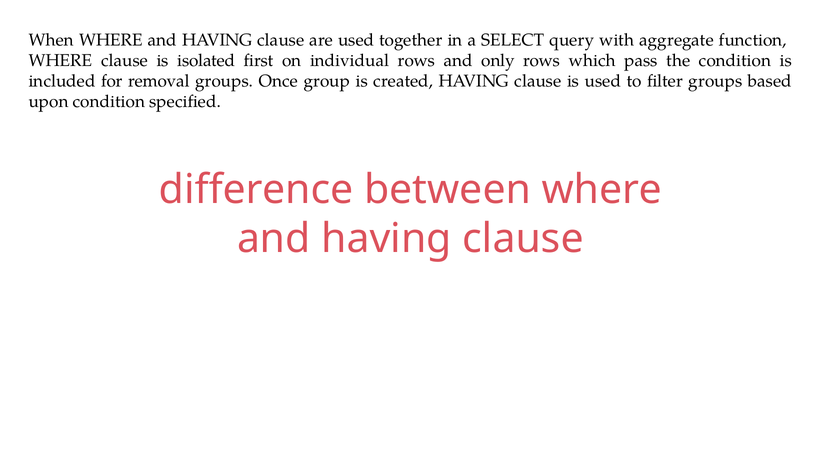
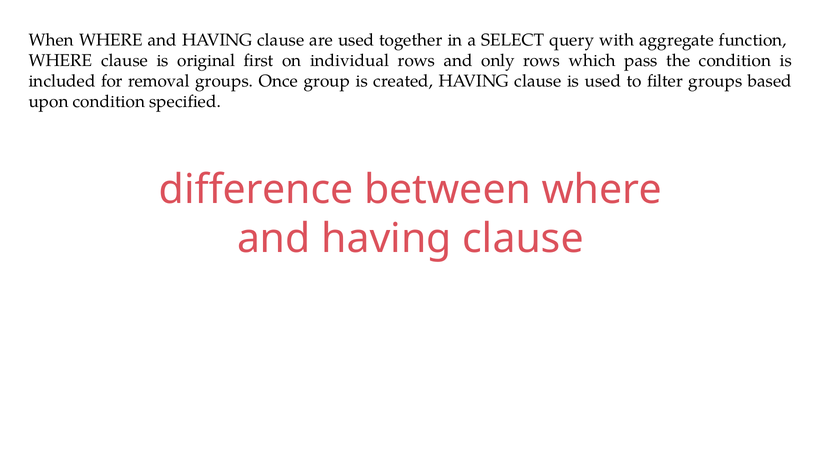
isolated: isolated -> original
